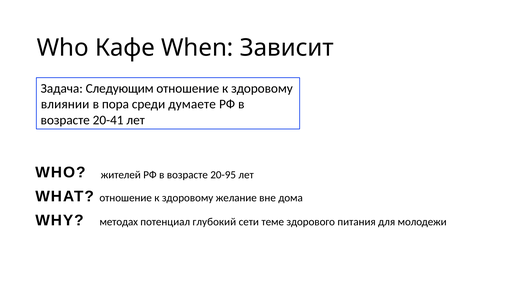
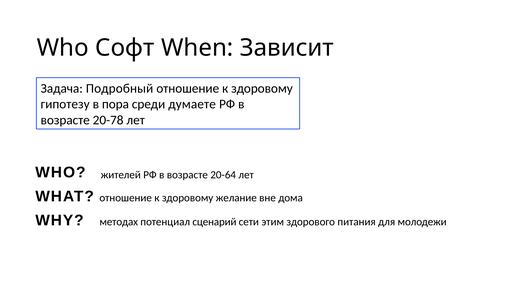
Кафе: Кафе -> Софт
Следующим: Следующим -> Подробный
влиянии: влиянии -> гипотезу
20-41: 20-41 -> 20-78
20-95: 20-95 -> 20-64
глубокий: глубокий -> сценарий
теме: теме -> этим
